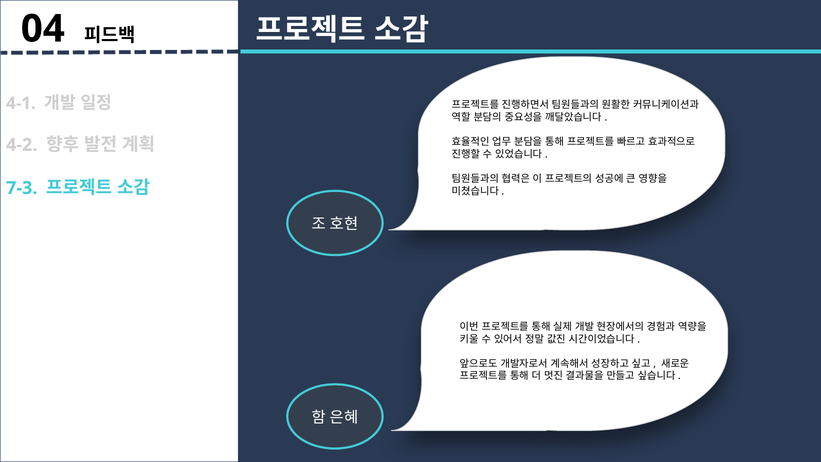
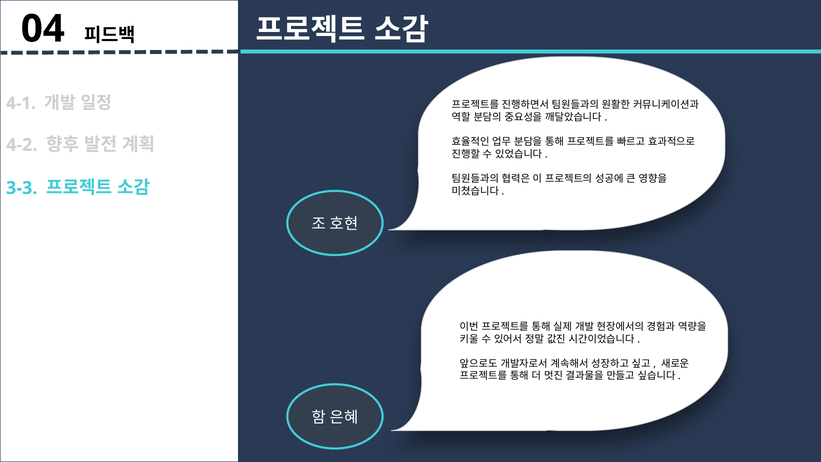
7-3: 7-3 -> 3-3
